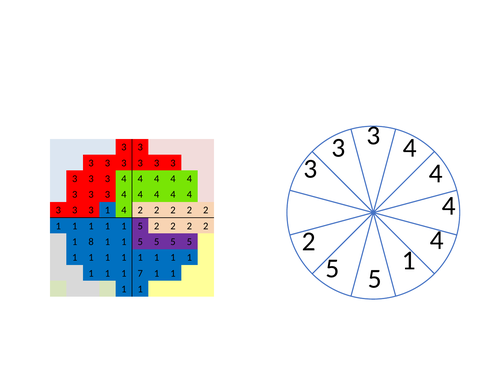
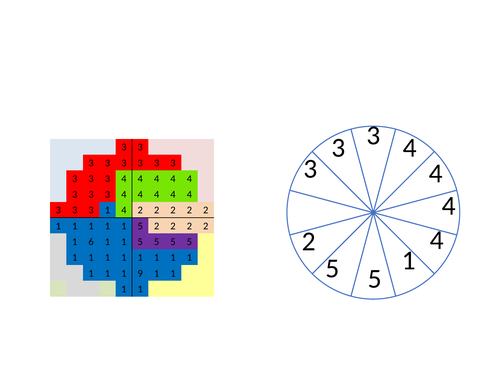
8: 8 -> 6
7: 7 -> 9
